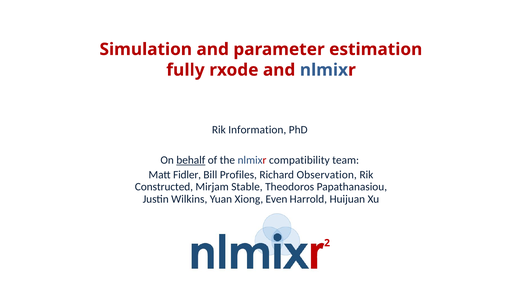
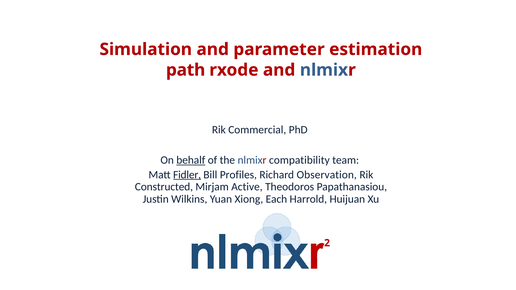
fully: fully -> path
Information: Information -> Commercial
Fidler underline: none -> present
Stable: Stable -> Active
Even: Even -> Each
